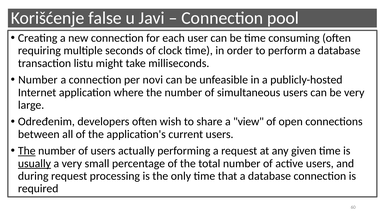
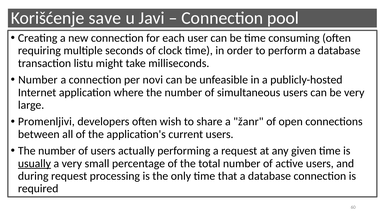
false: false -> save
Određenim: Određenim -> Promenljivi
view: view -> žanr
The at (27, 151) underline: present -> none
